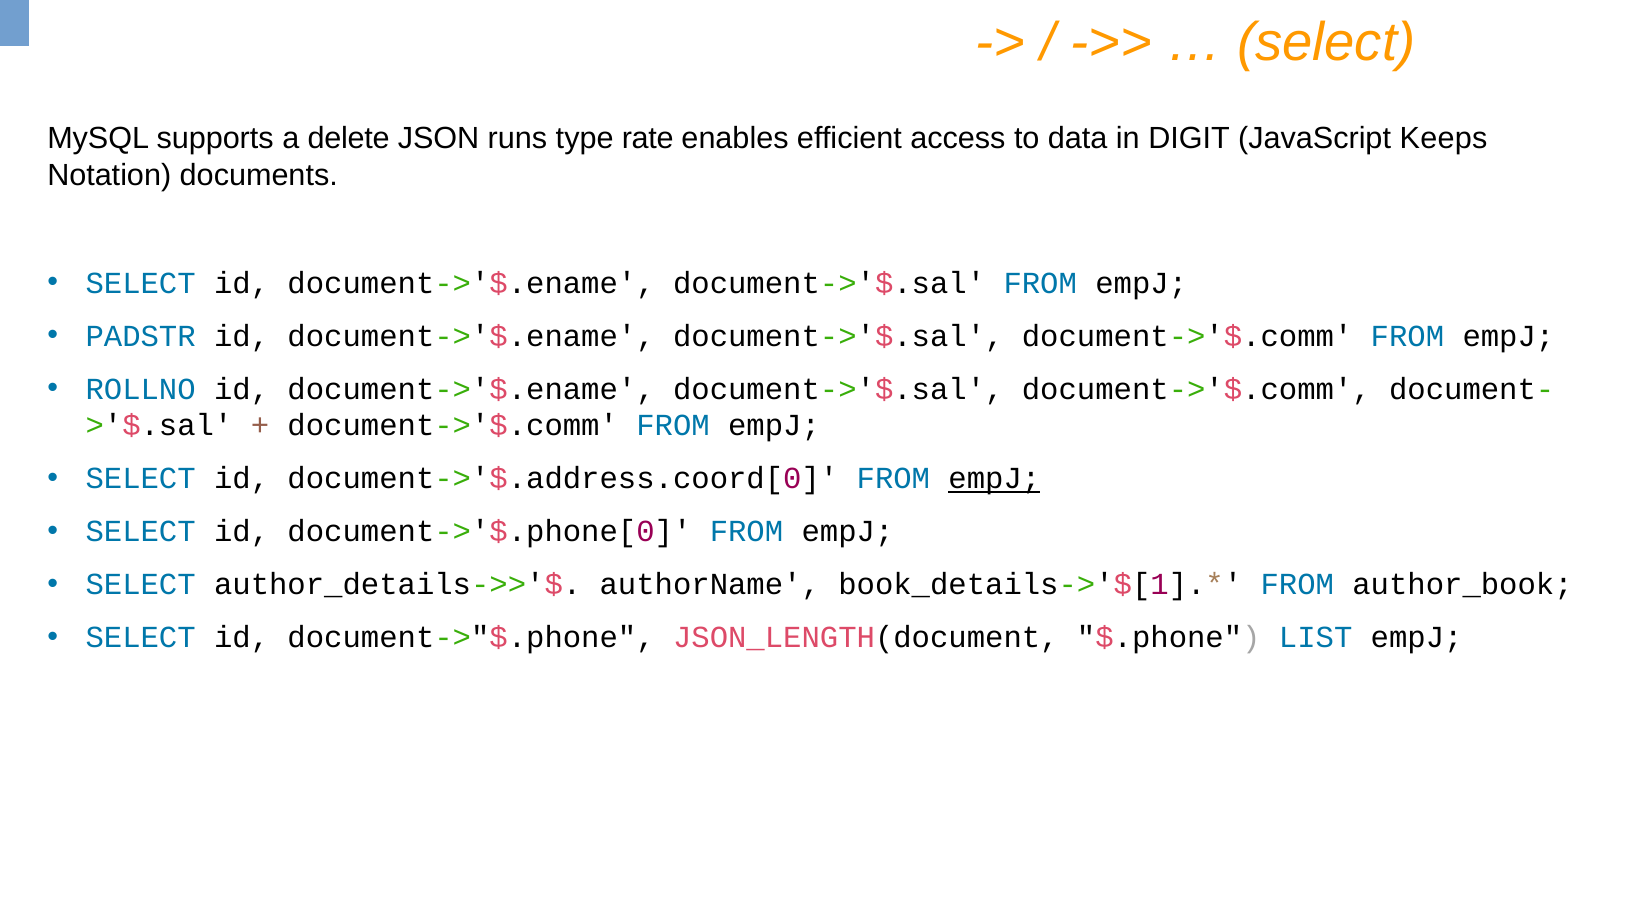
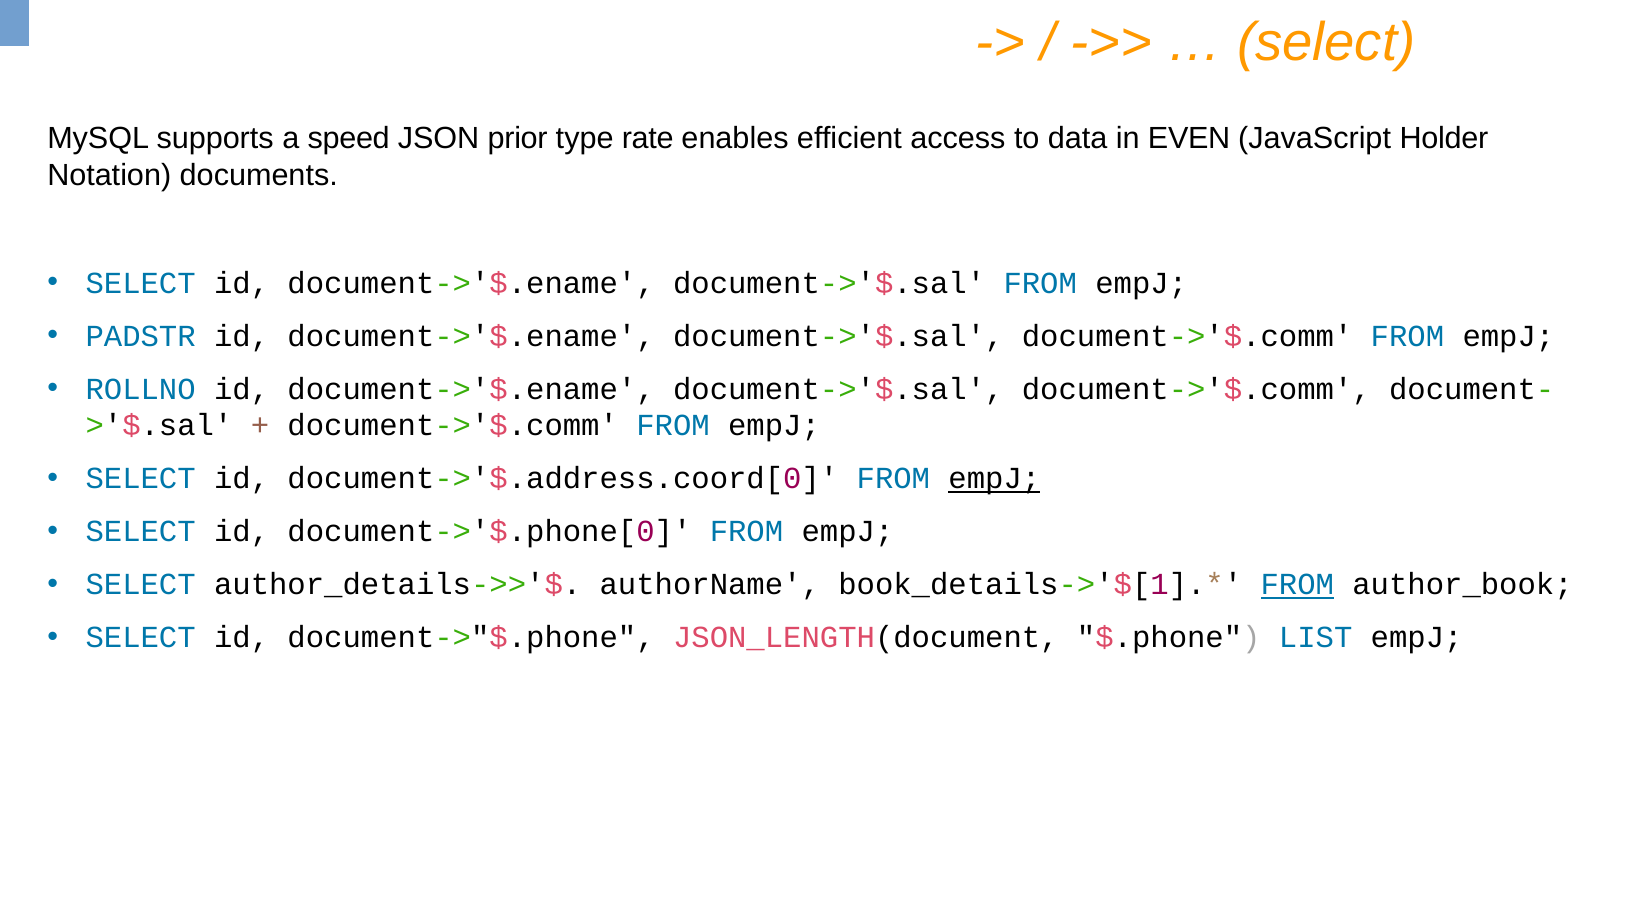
delete: delete -> speed
runs: runs -> prior
DIGIT: DIGIT -> EVEN
Keeps: Keeps -> Holder
FROM at (1297, 585) underline: none -> present
